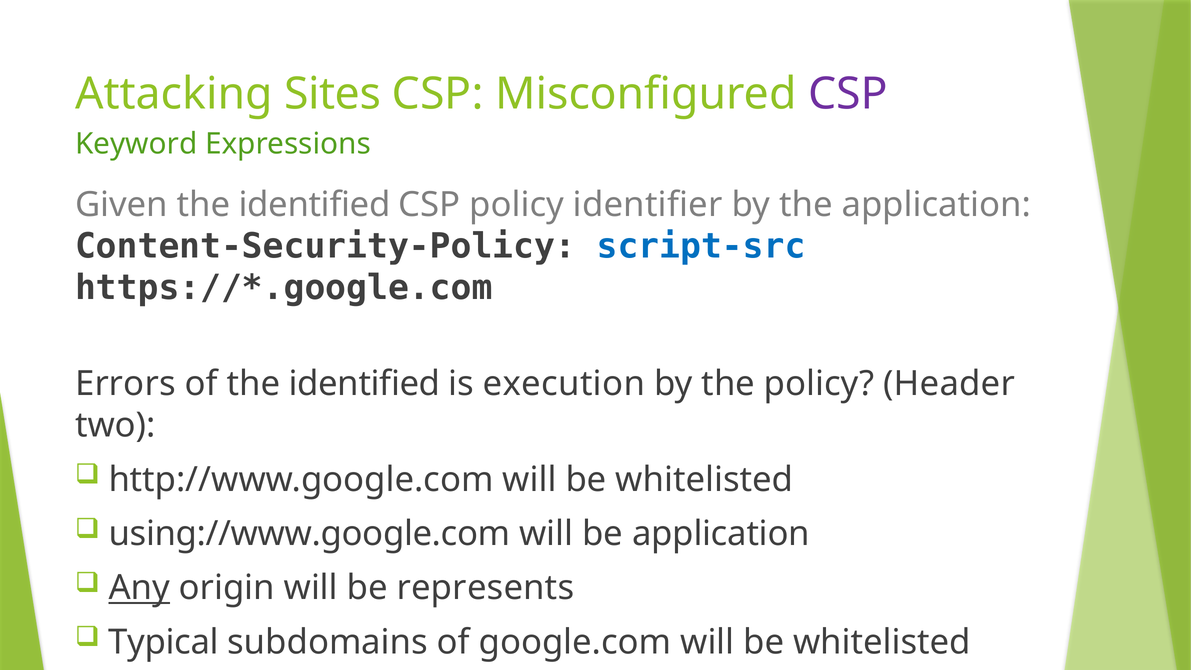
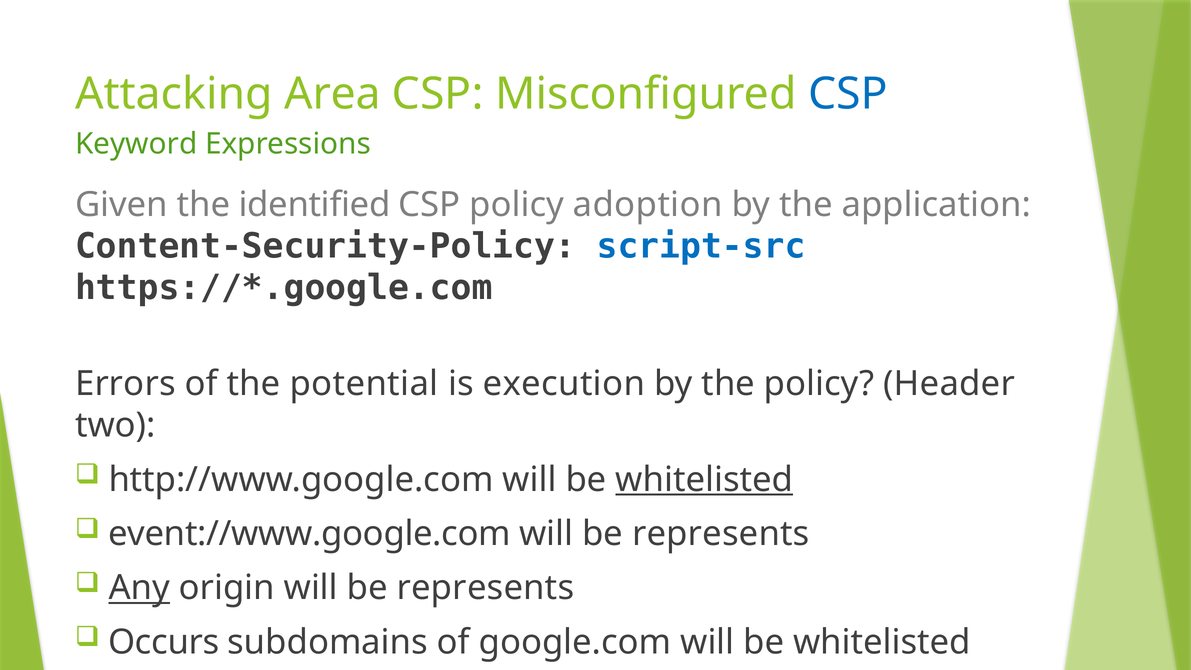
Sites: Sites -> Area
CSP at (848, 94) colour: purple -> blue
identifier: identifier -> adoption
of the identified: identified -> potential
whitelisted at (704, 480) underline: none -> present
using://www.google.com: using://www.google.com -> event://www.google.com
application at (721, 534): application -> represents
Typical: Typical -> Occurs
